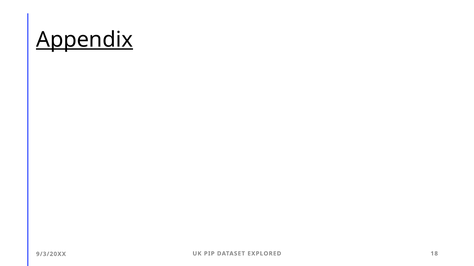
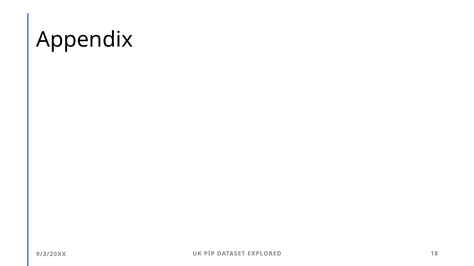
Appendix underline: present -> none
